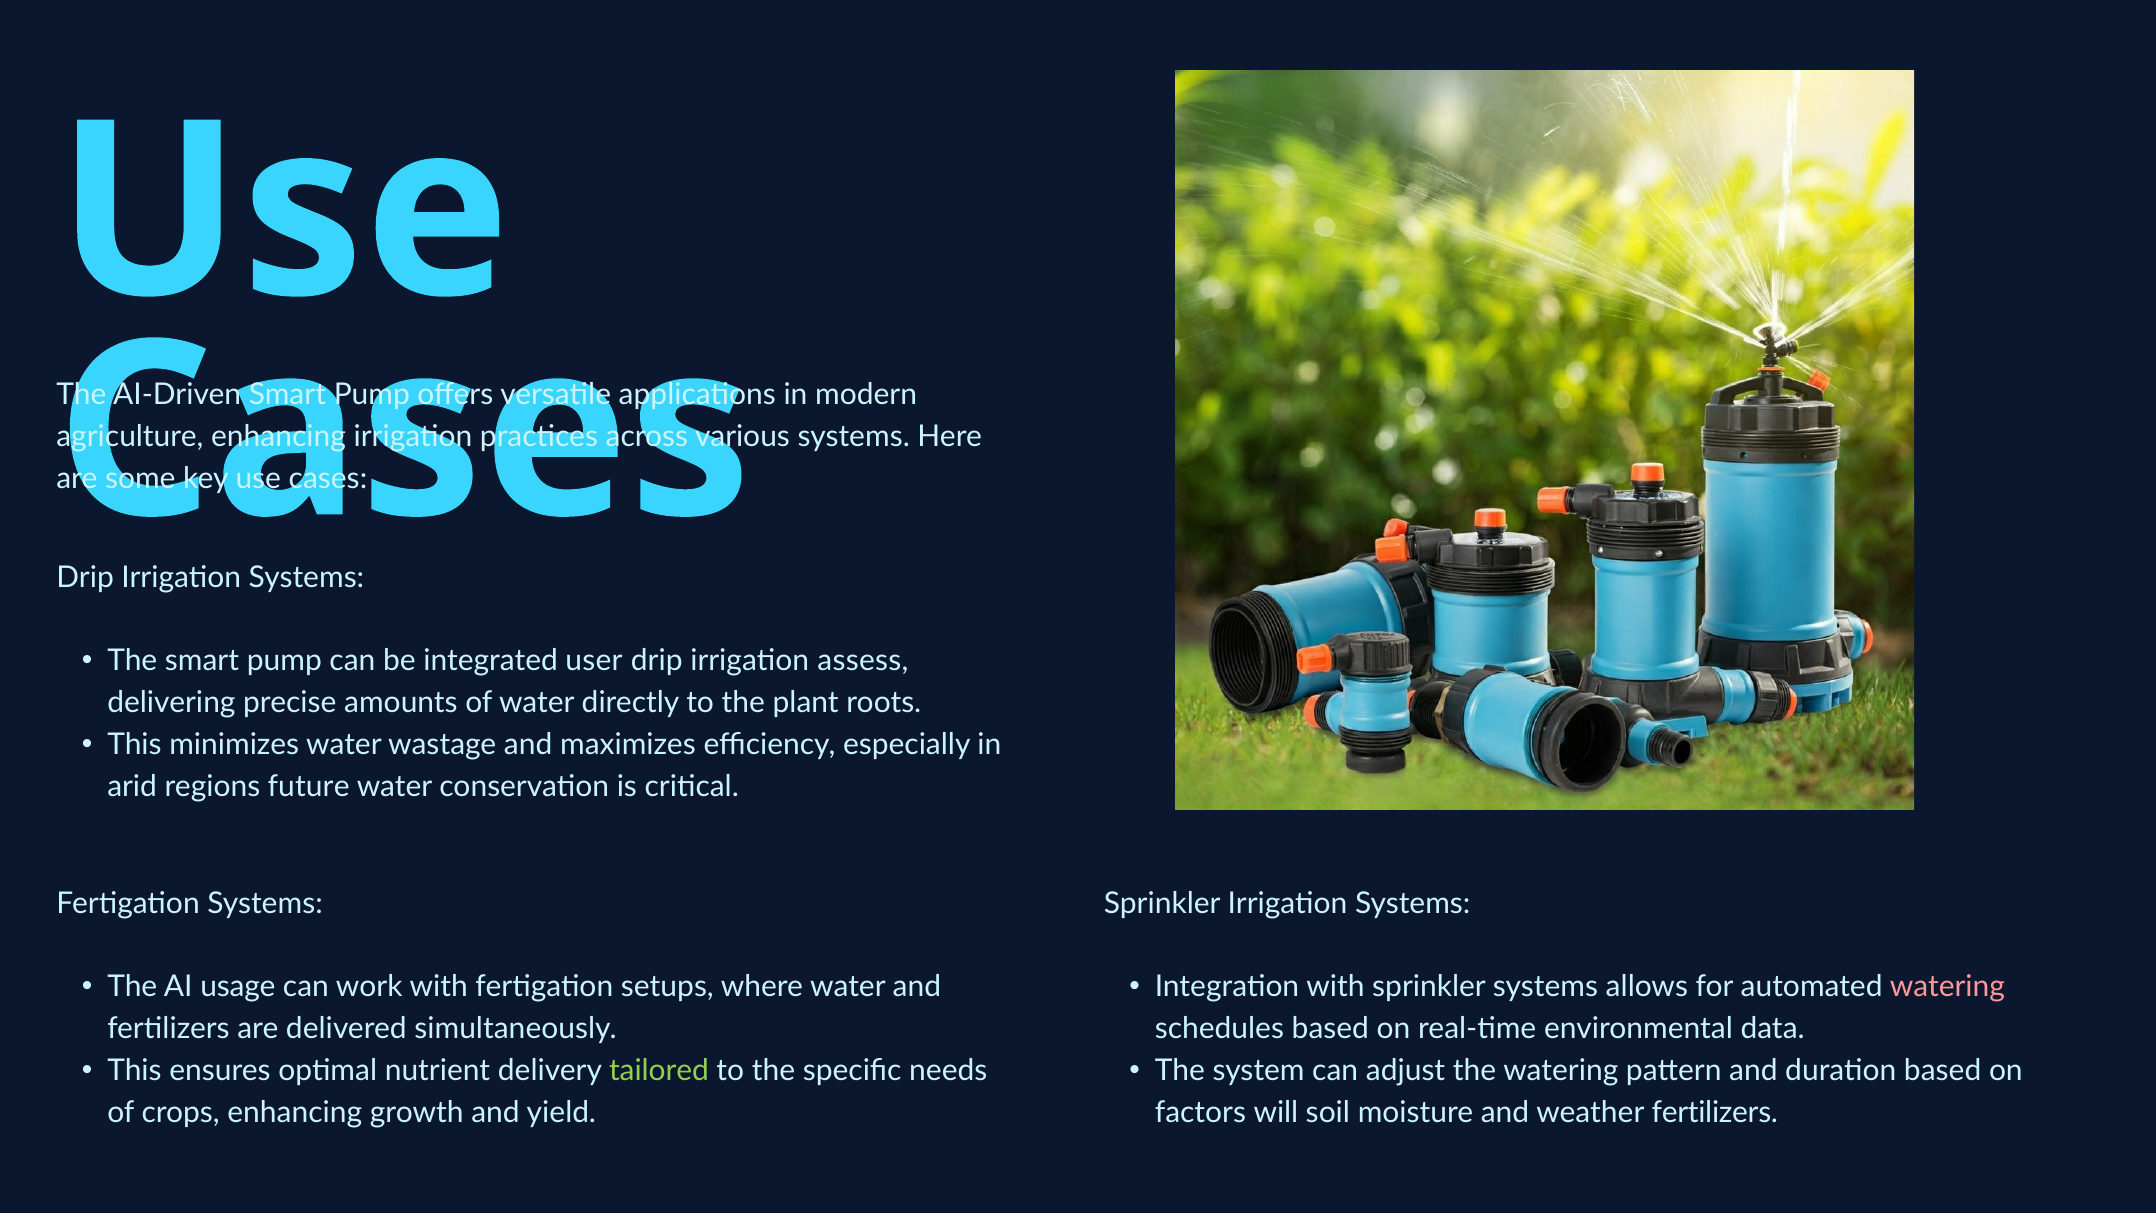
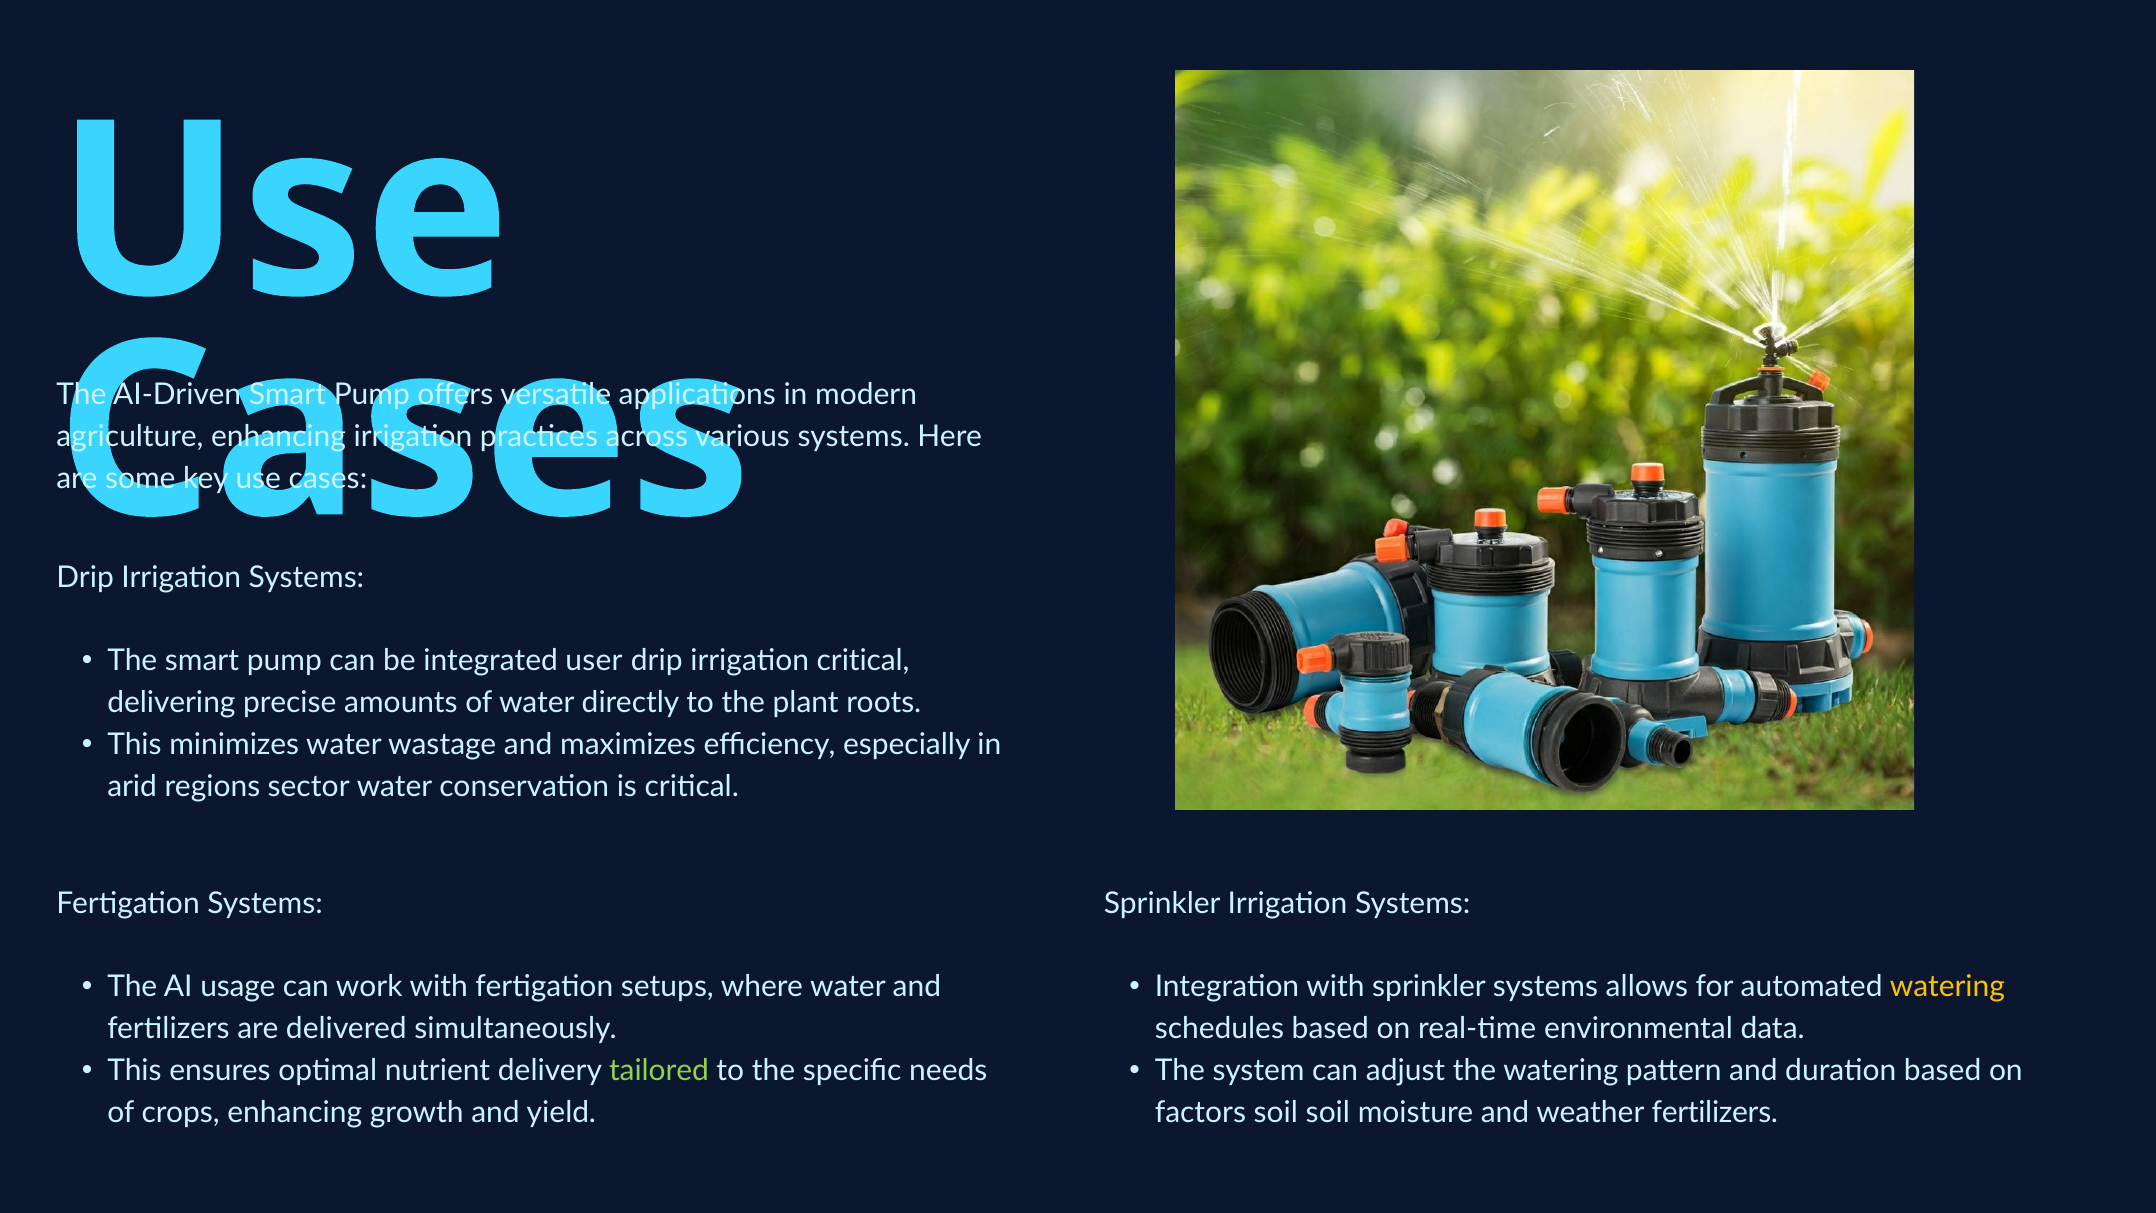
irrigation assess: assess -> critical
future: future -> sector
watering at (1947, 987) colour: pink -> yellow
factors will: will -> soil
